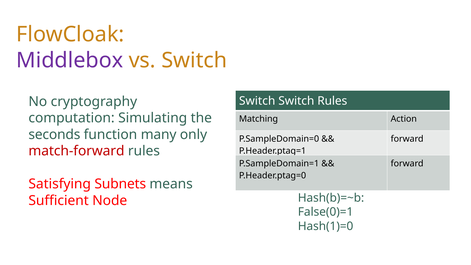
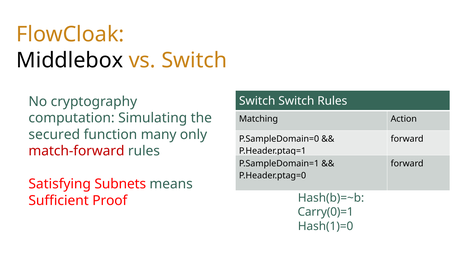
Middlebox colour: purple -> black
seconds: seconds -> secured
Node: Node -> Proof
False(0)=1: False(0)=1 -> Carry(0)=1
